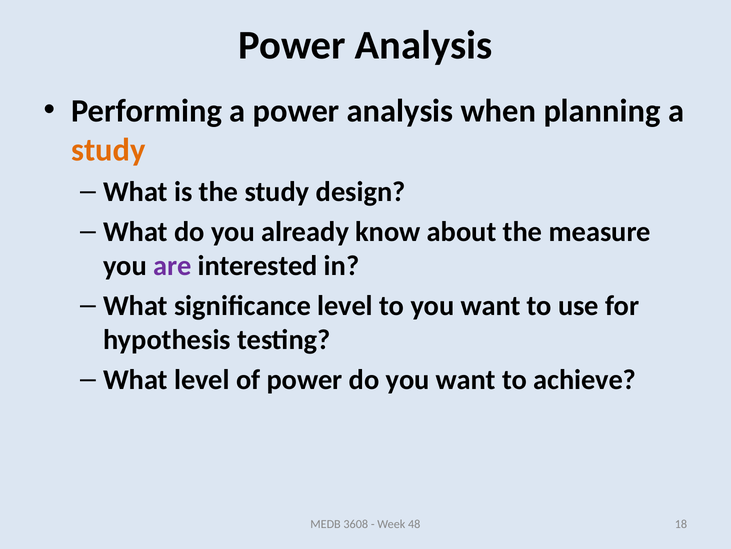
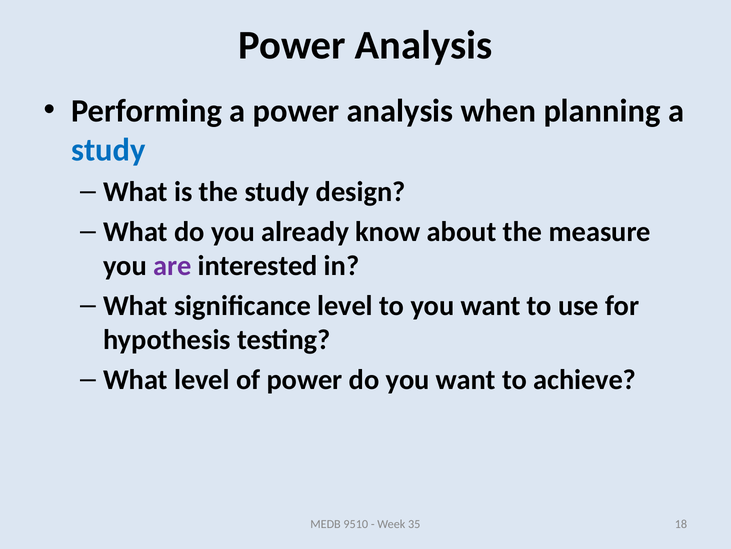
study at (108, 150) colour: orange -> blue
3608: 3608 -> 9510
48: 48 -> 35
